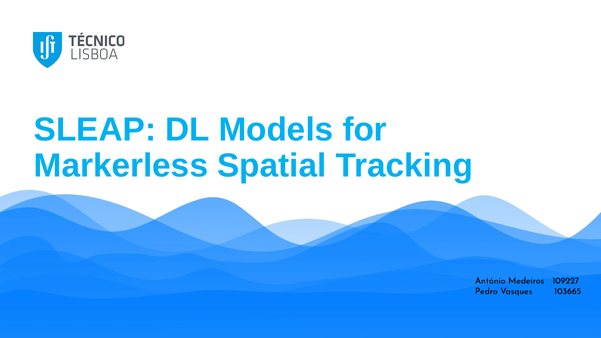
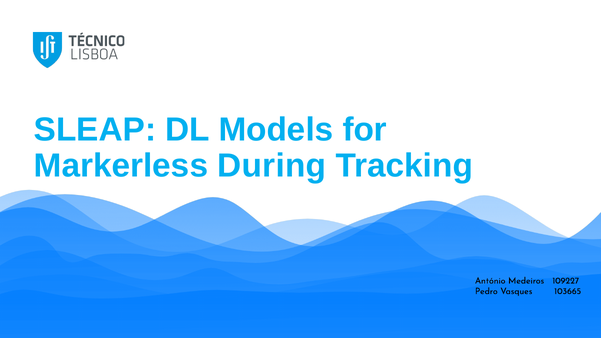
Spatial: Spatial -> During
